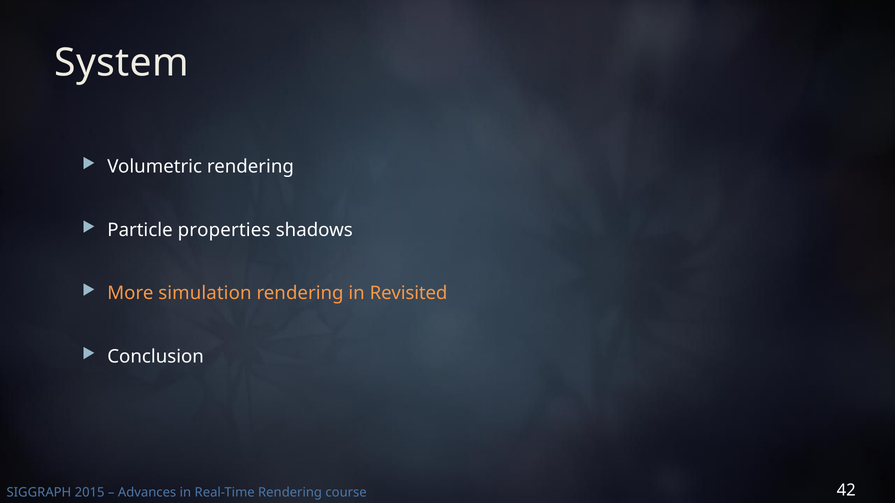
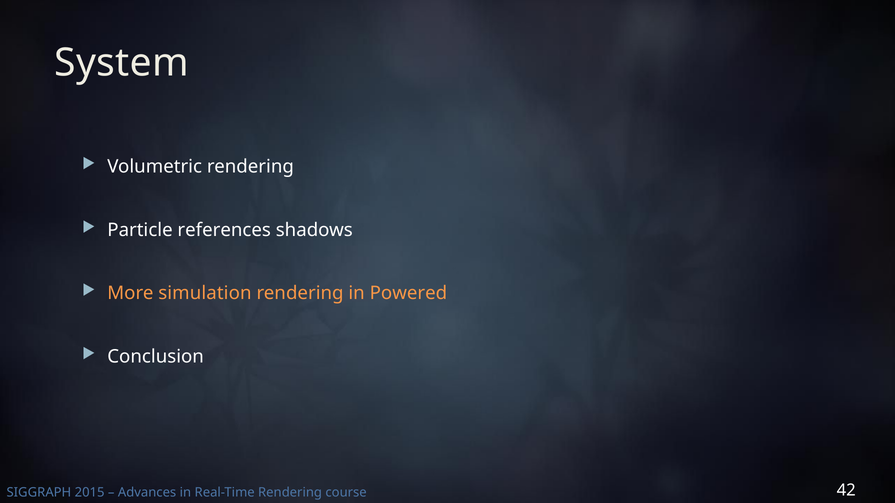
properties: properties -> references
Revisited: Revisited -> Powered
